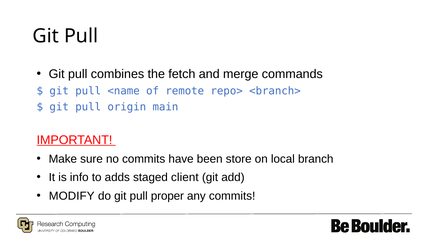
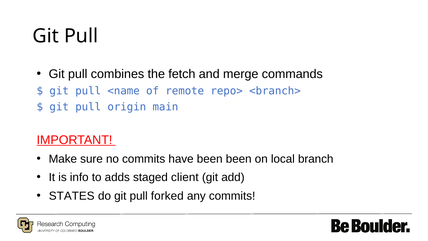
been store: store -> been
MODIFY: MODIFY -> STATES
proper: proper -> forked
